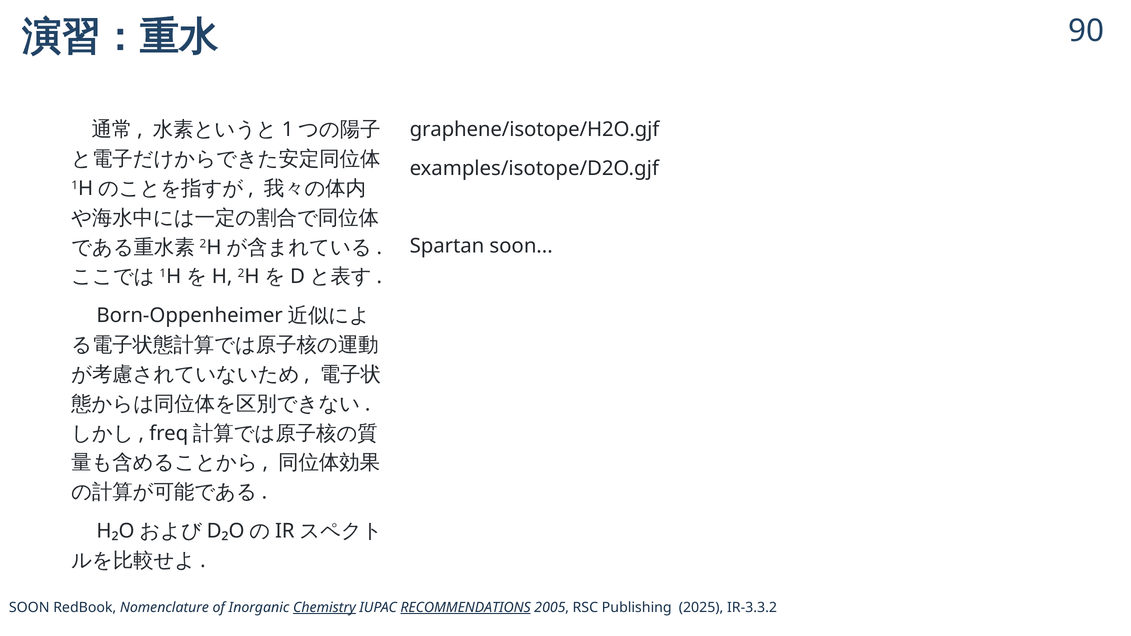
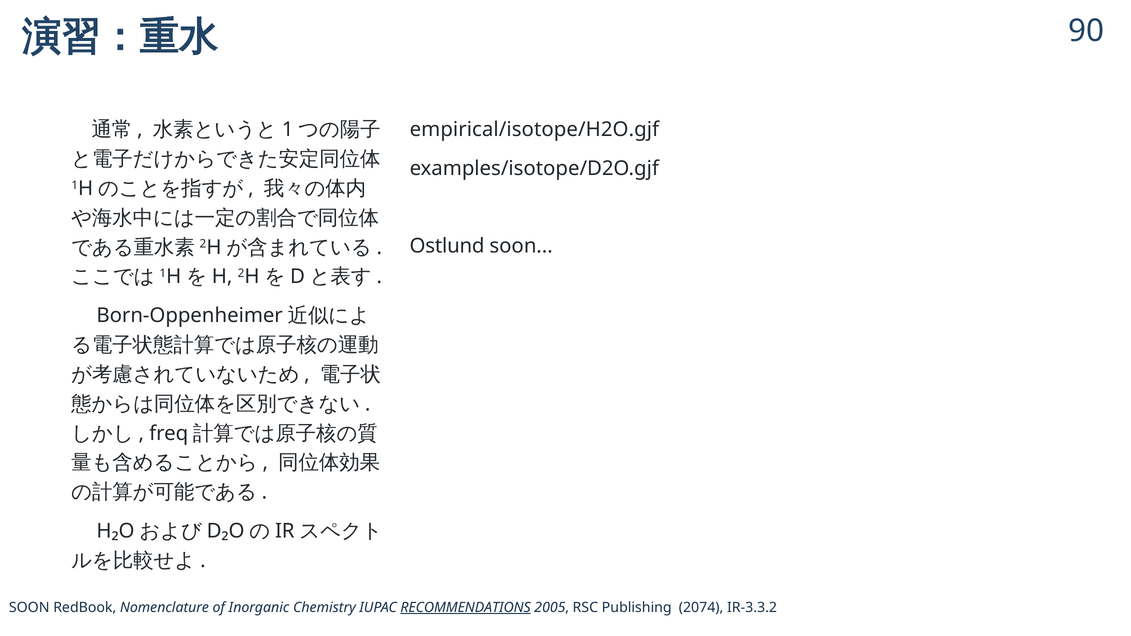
graphene/isotope/H2O.gjf: graphene/isotope/H2O.gjf -> empirical/isotope/H2O.gjf
Spartan: Spartan -> Ostlund
Chemistry underline: present -> none
2025: 2025 -> 2074
